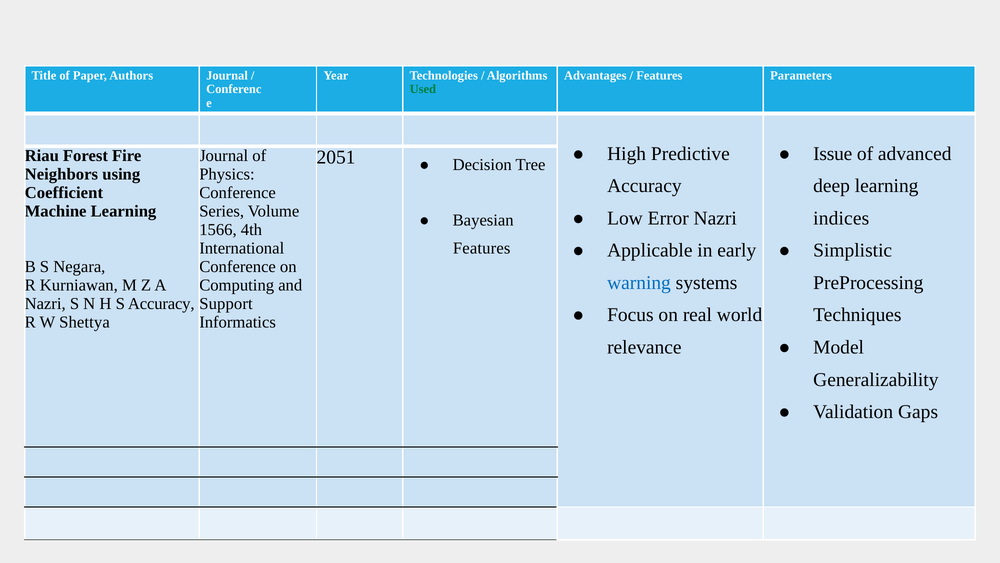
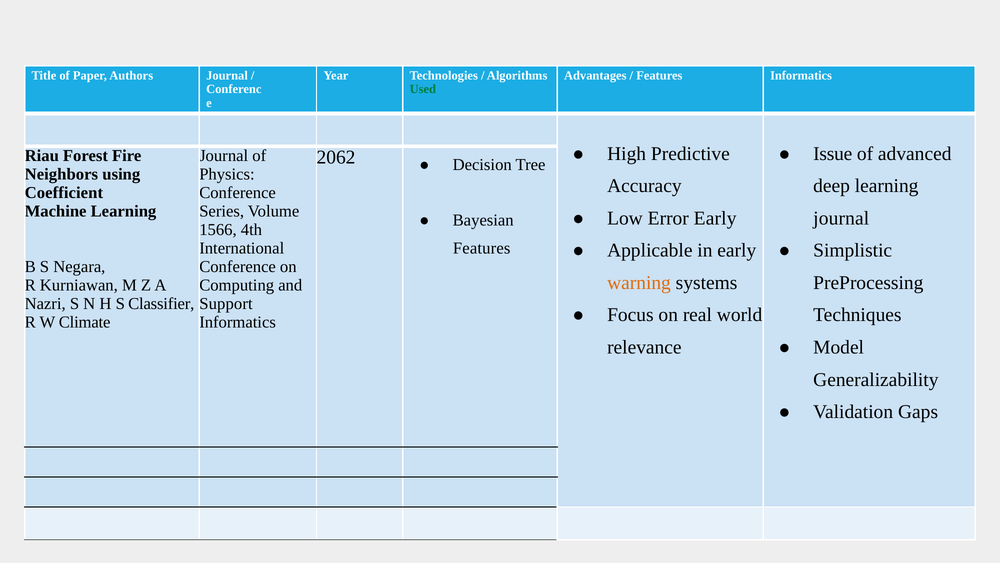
Features Parameters: Parameters -> Informatics
2051: 2051 -> 2062
Error Nazri: Nazri -> Early
indices at (841, 218): indices -> journal
warning colour: blue -> orange
S Accuracy: Accuracy -> Classifier
Shettya: Shettya -> Climate
